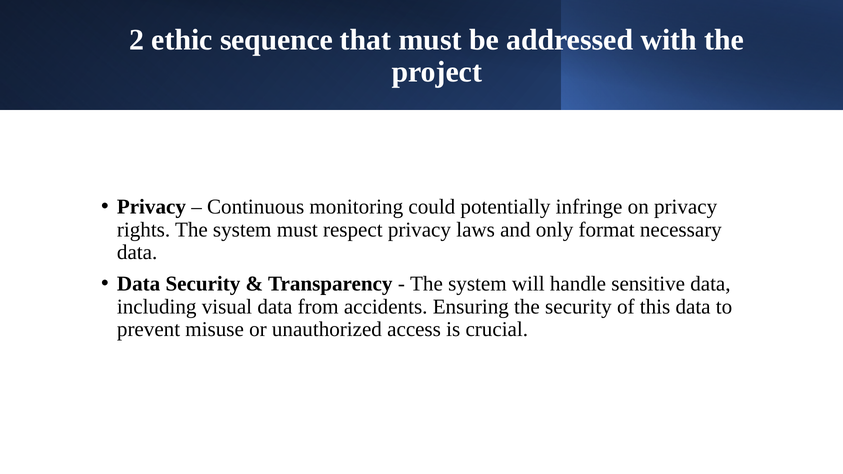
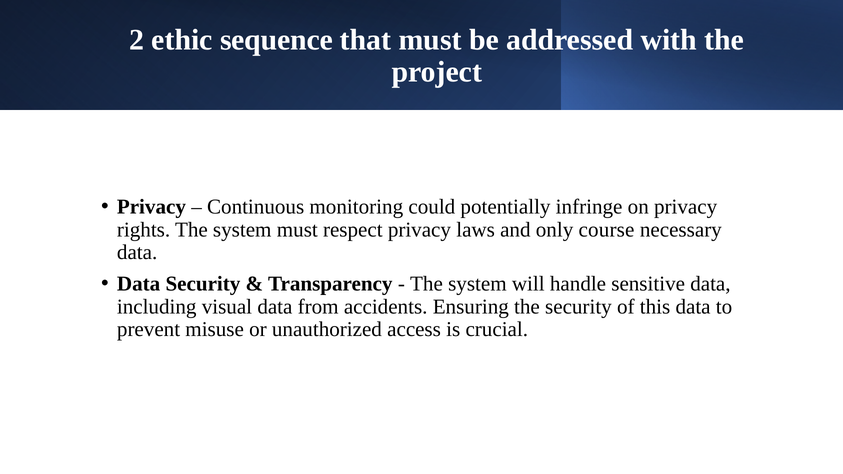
format: format -> course
